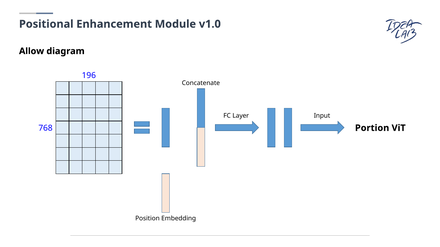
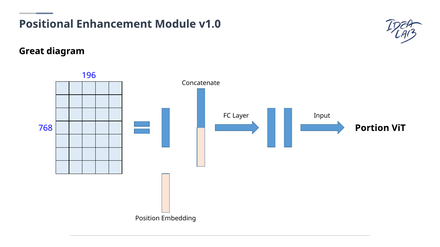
Allow: Allow -> Great
